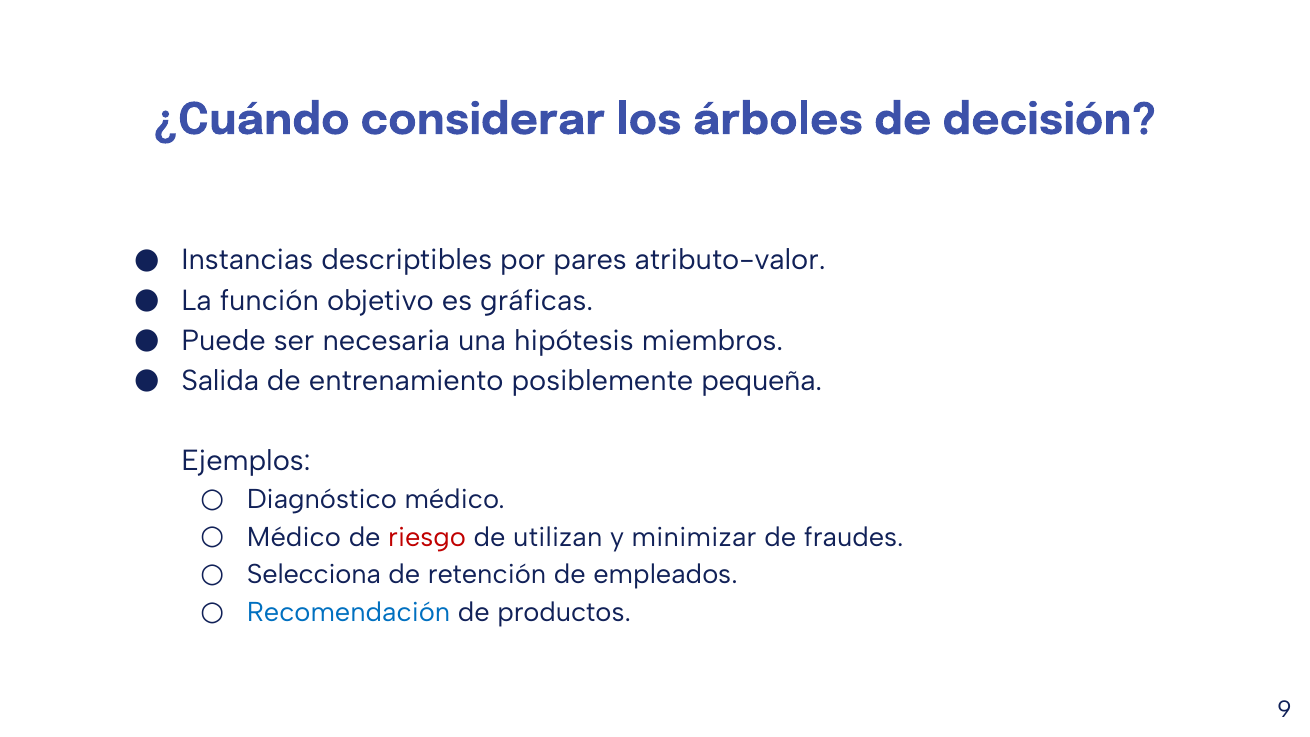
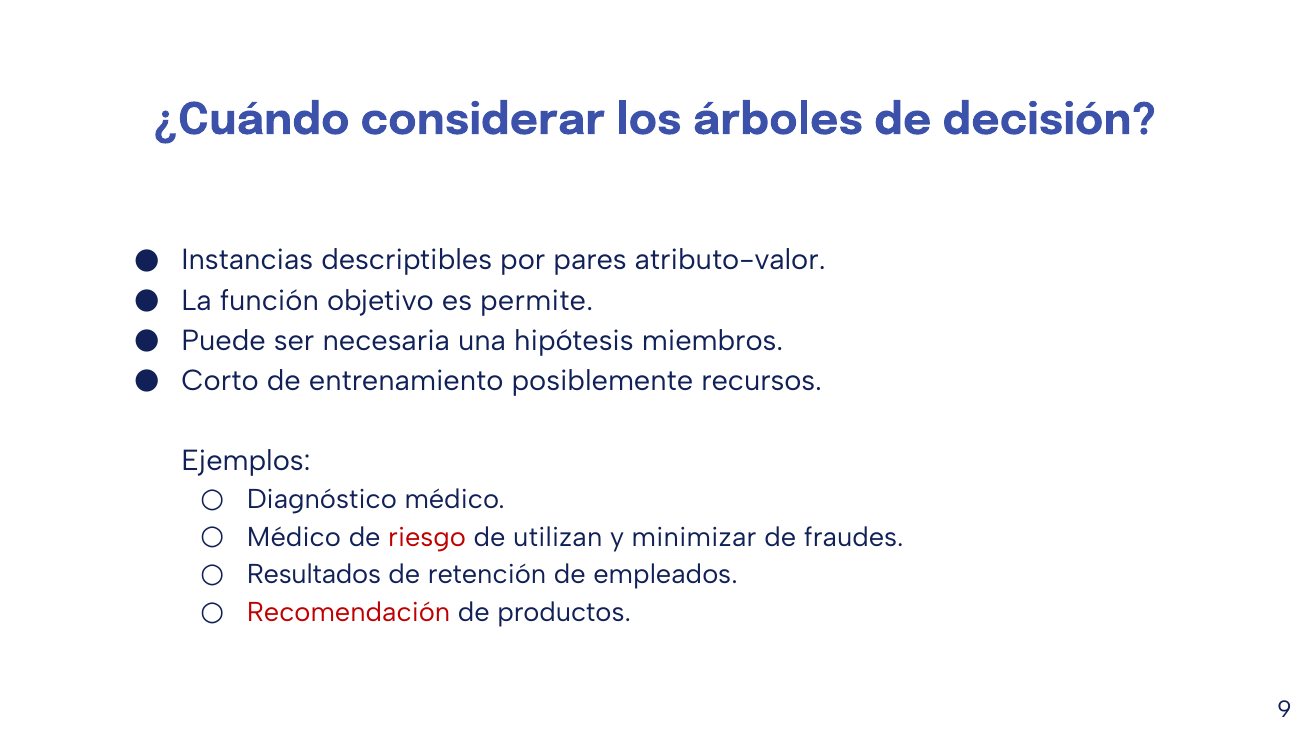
gráficas: gráficas -> permite
Salida: Salida -> Corto
pequeña: pequeña -> recursos
Selecciona: Selecciona -> Resultados
Recomendación colour: blue -> red
